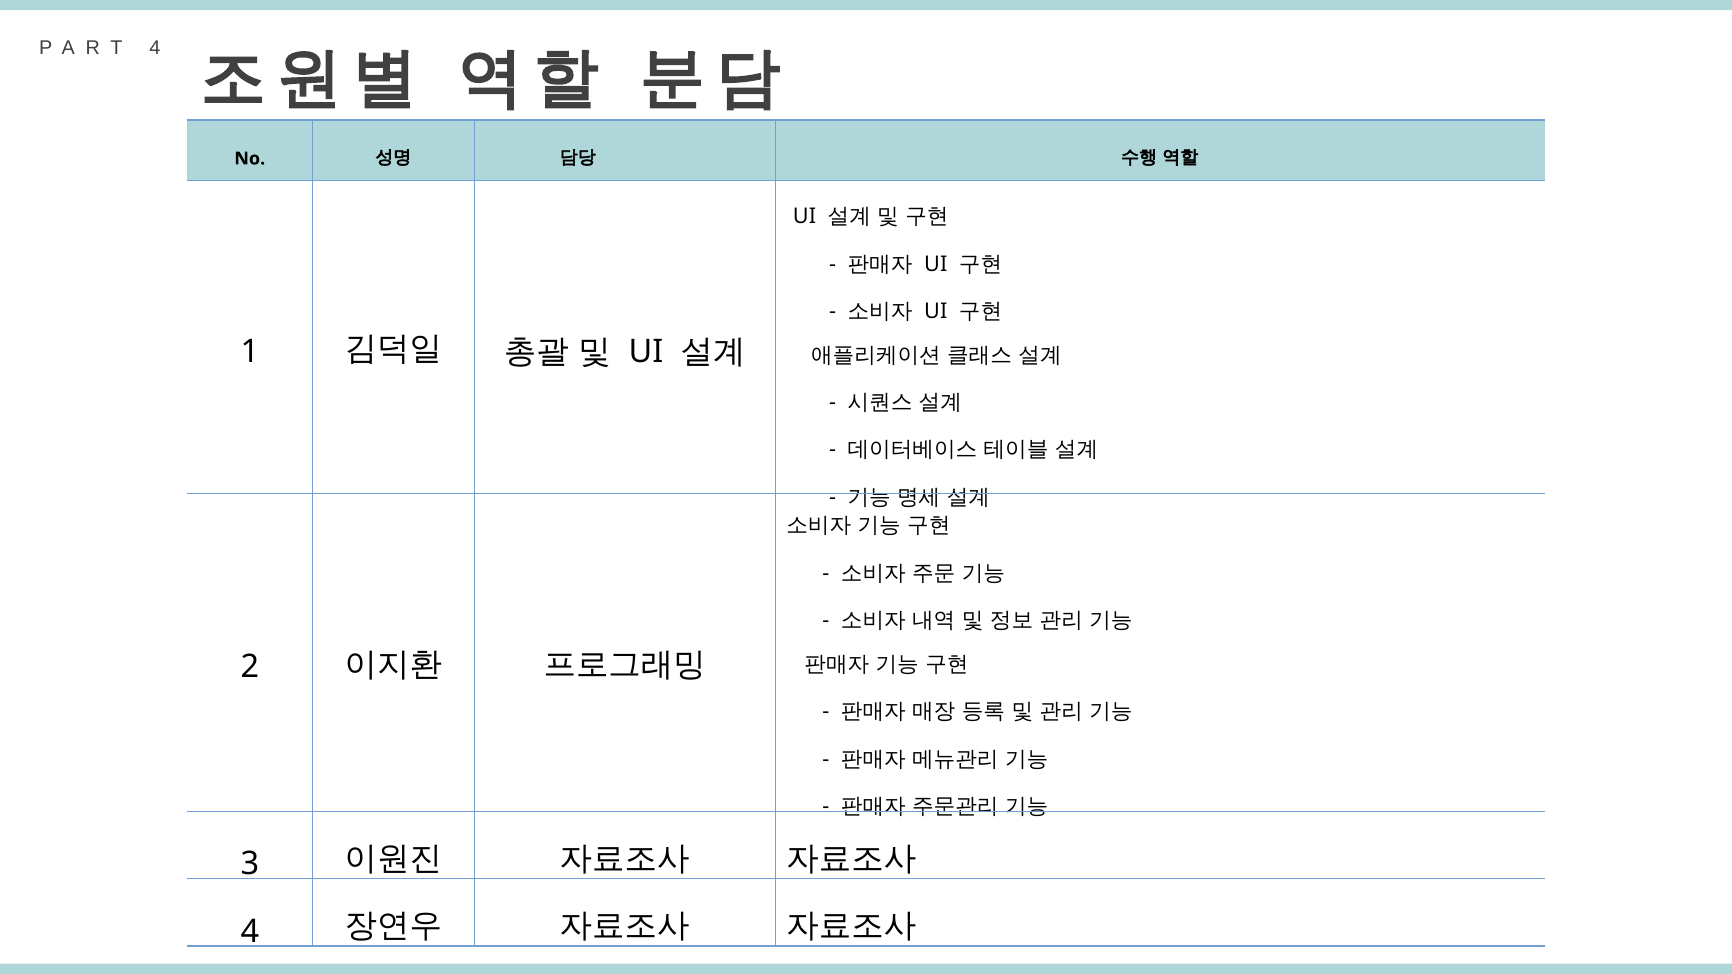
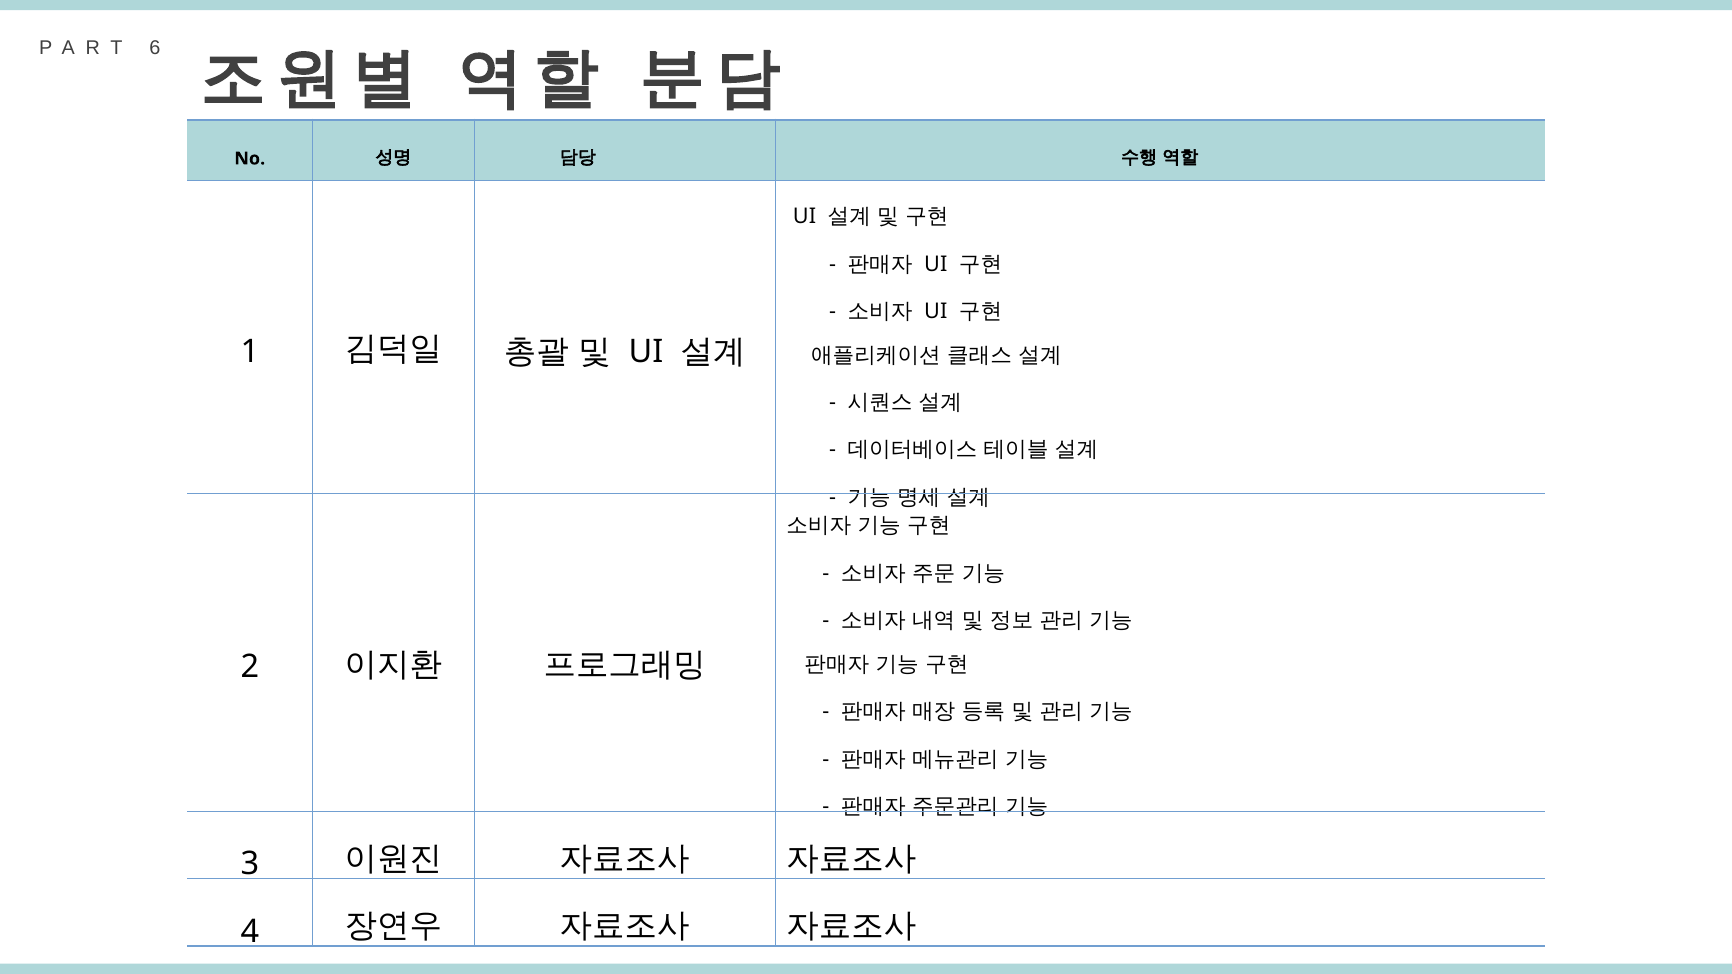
4 at (155, 48): 4 -> 6
